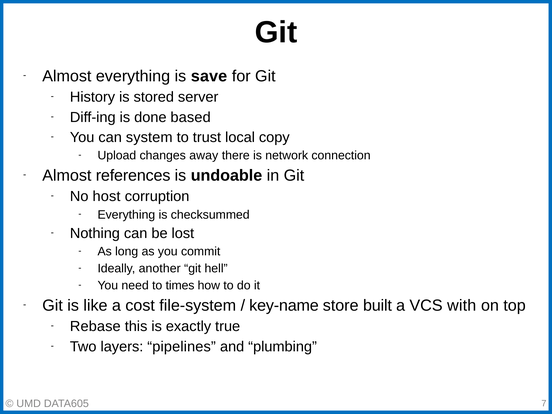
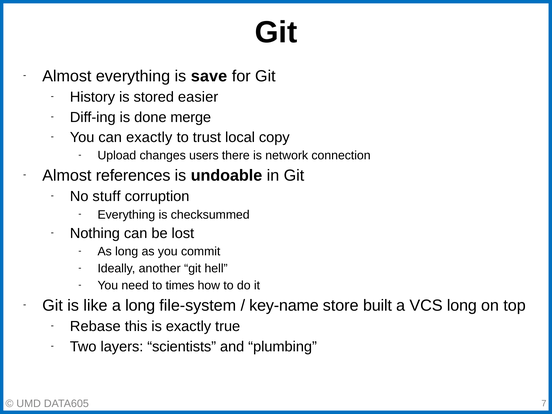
server: server -> easier
based: based -> merge
can system: system -> exactly
away: away -> users
host: host -> stuff
a cost: cost -> long
VCS with: with -> long
pipelines: pipelines -> scientists
